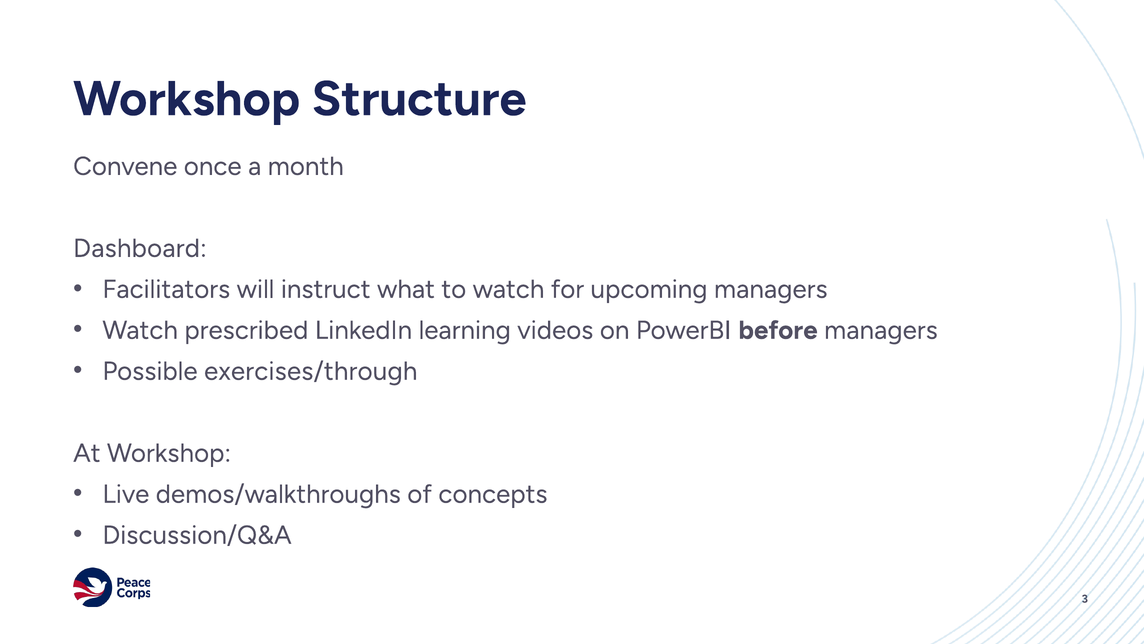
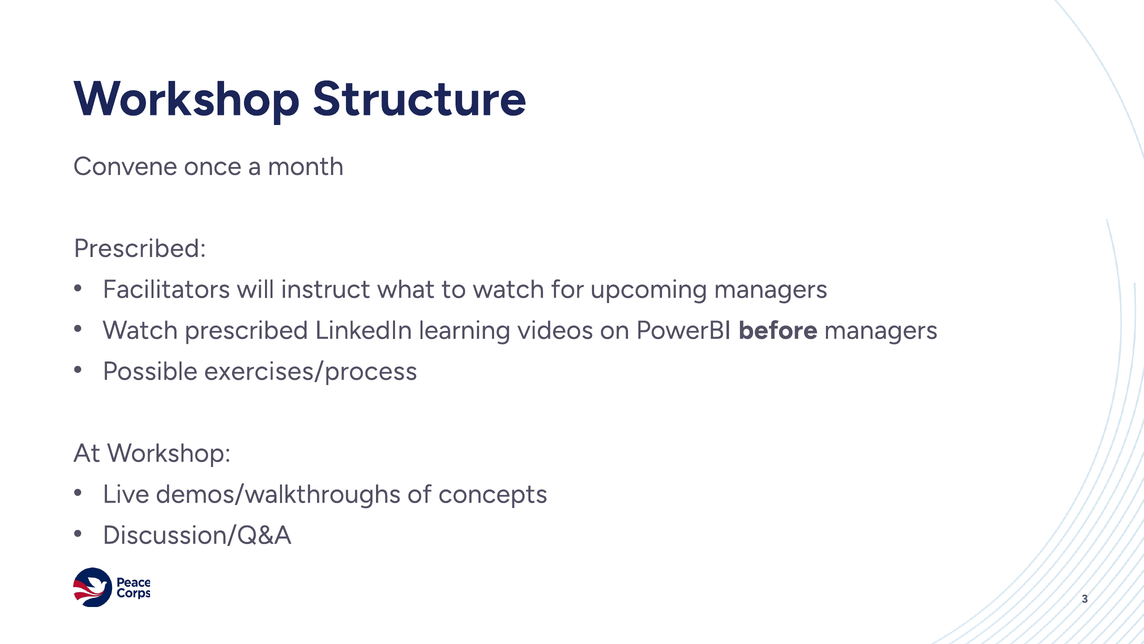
Dashboard at (140, 248): Dashboard -> Prescribed
exercises/through: exercises/through -> exercises/process
